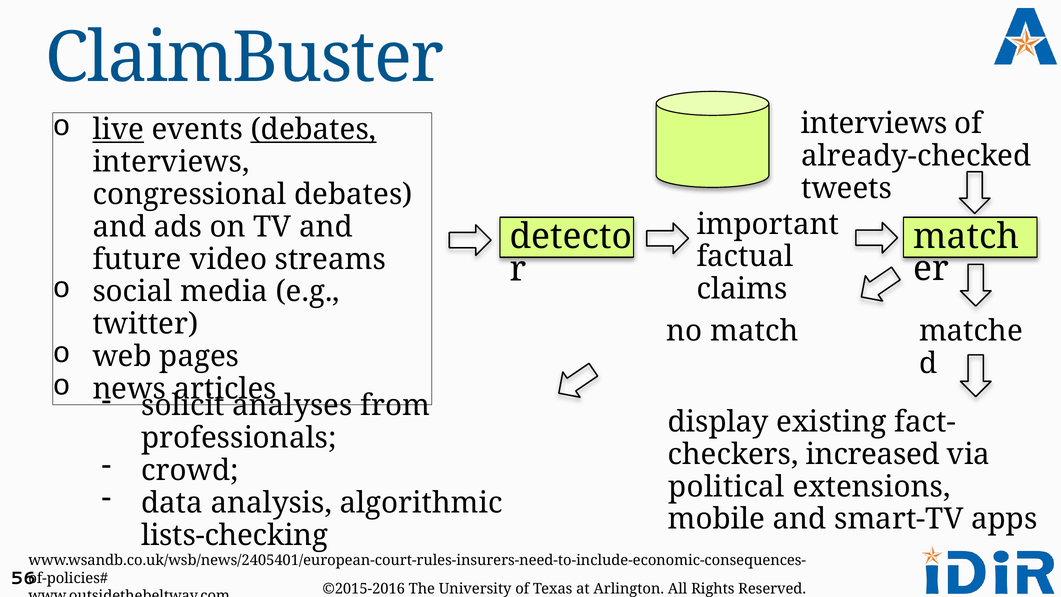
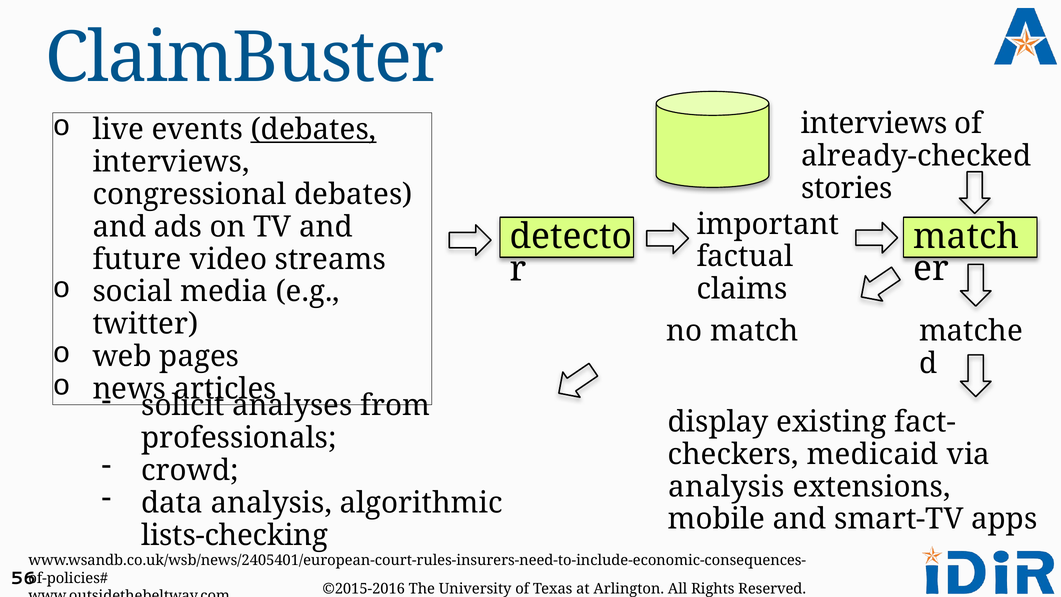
live underline: present -> none
tweets: tweets -> stories
increased: increased -> medicaid
political at (726, 487): political -> analysis
